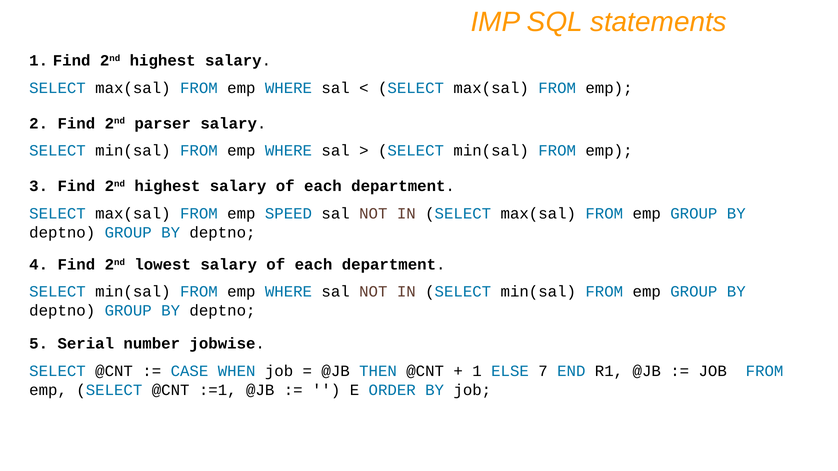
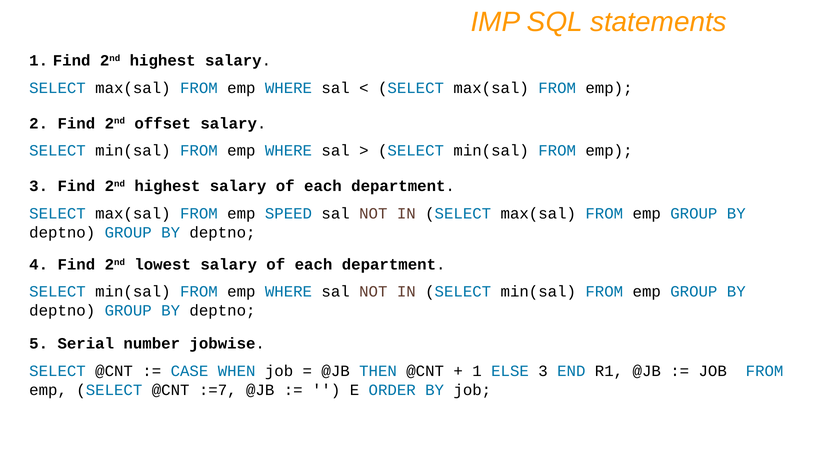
parser: parser -> offset
ELSE 7: 7 -> 3
:=1: :=1 -> :=7
